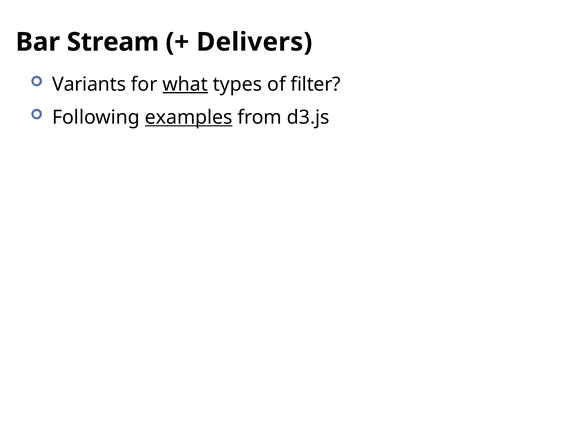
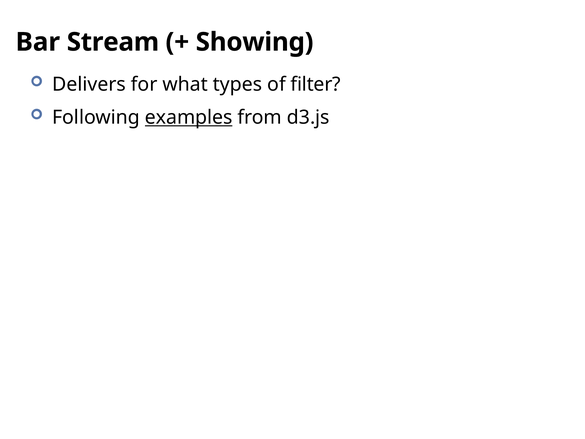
Delivers: Delivers -> Showing
Variants: Variants -> Delivers
what underline: present -> none
